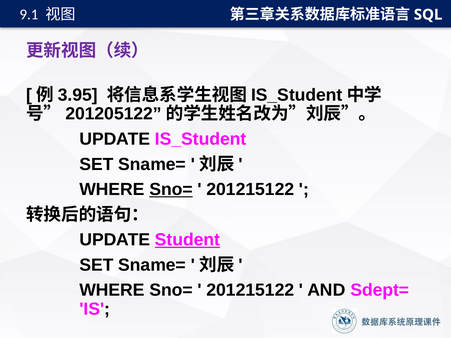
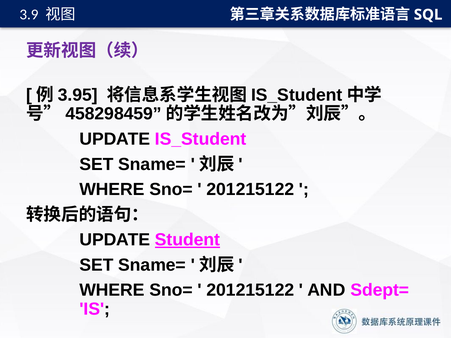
9.1: 9.1 -> 3.9
201205122: 201205122 -> 458298459
Sno= at (171, 190) underline: present -> none
